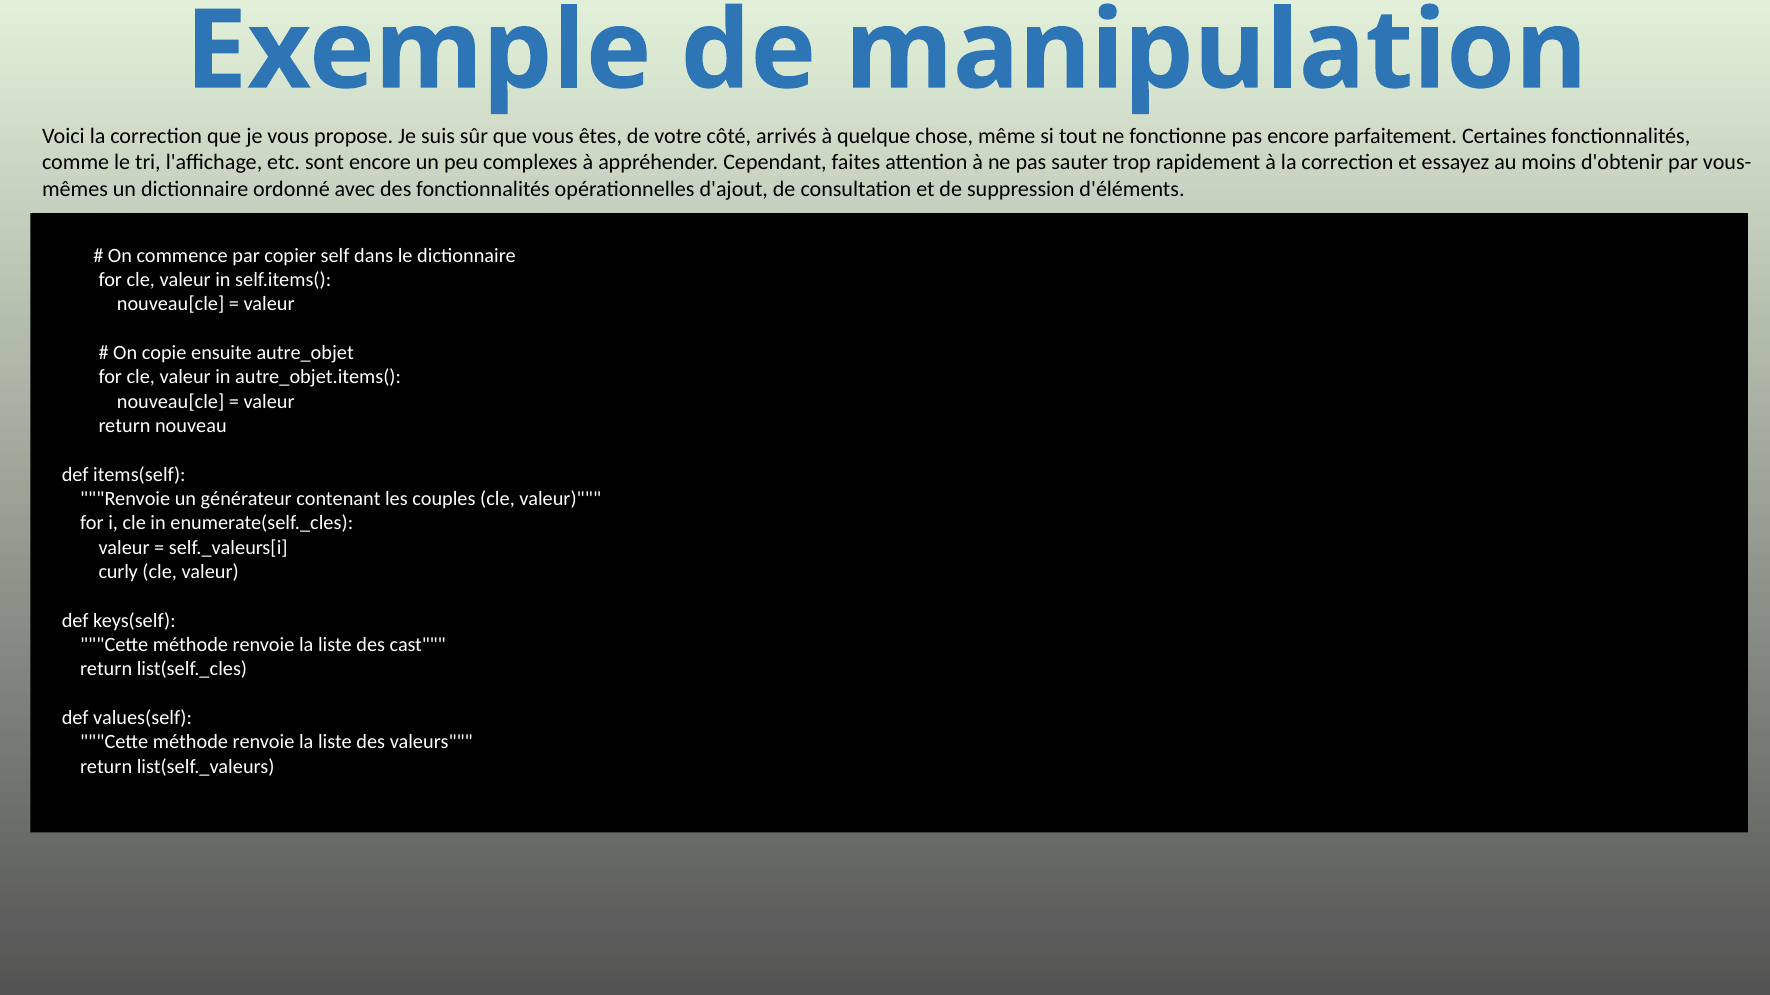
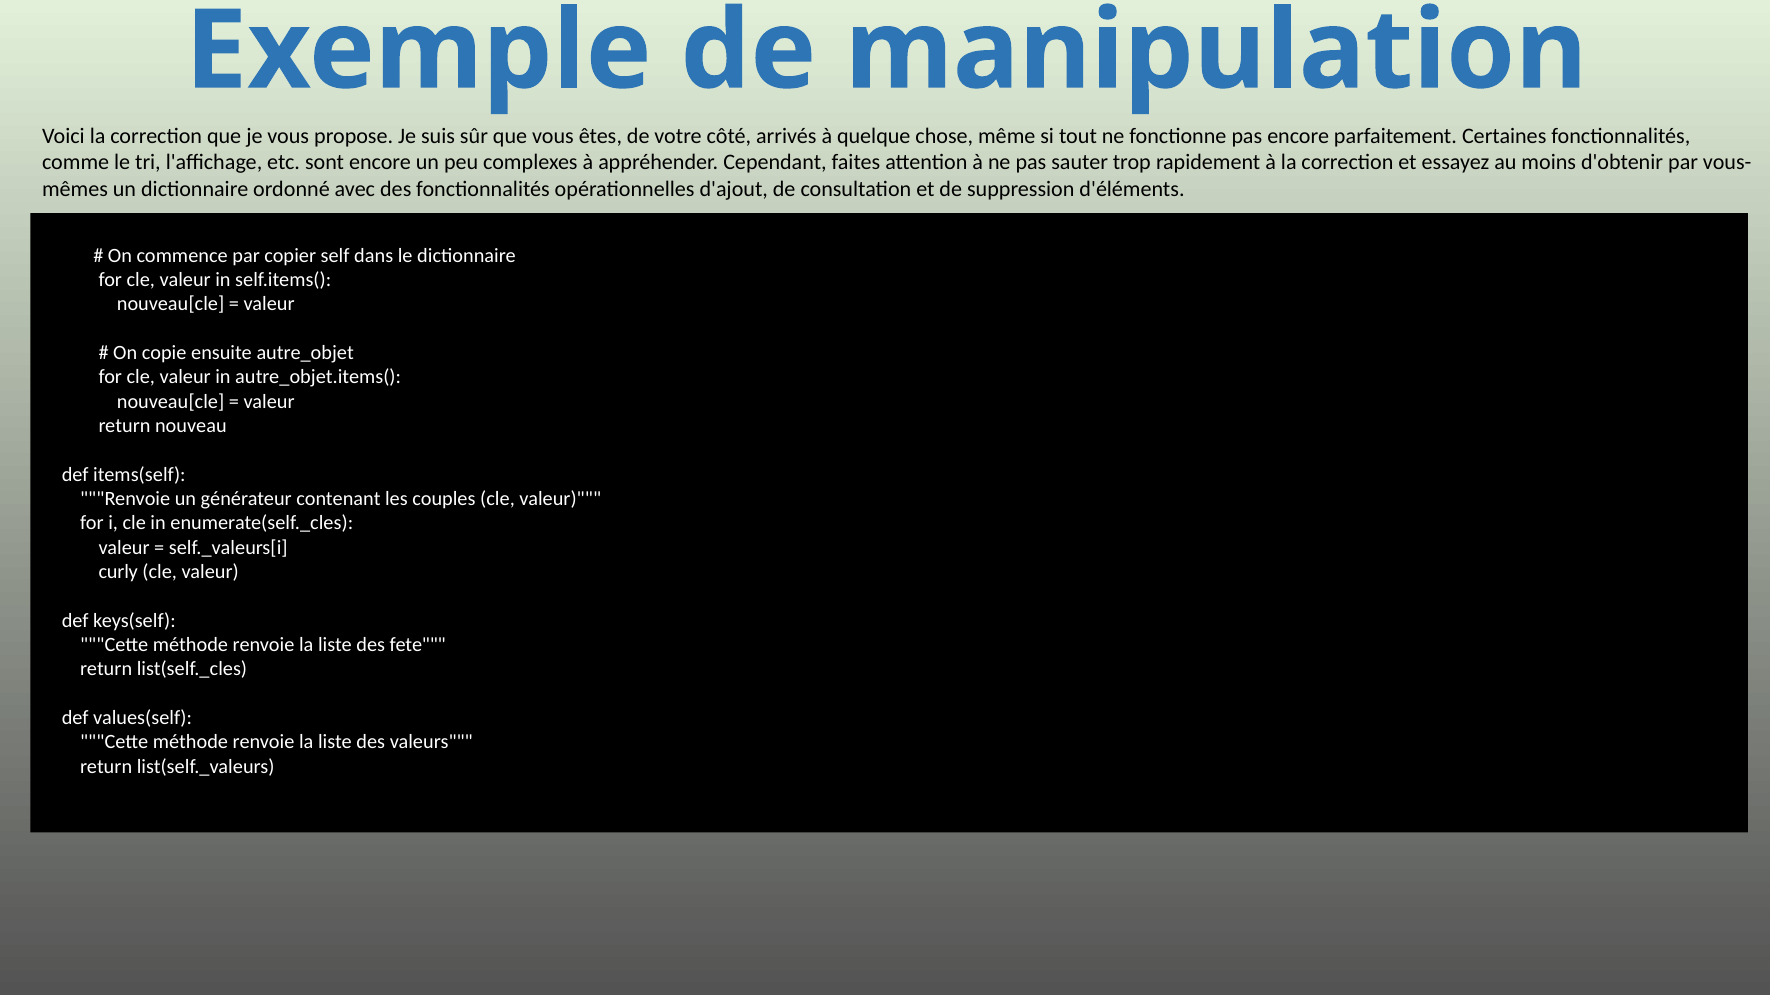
cast: cast -> fete
